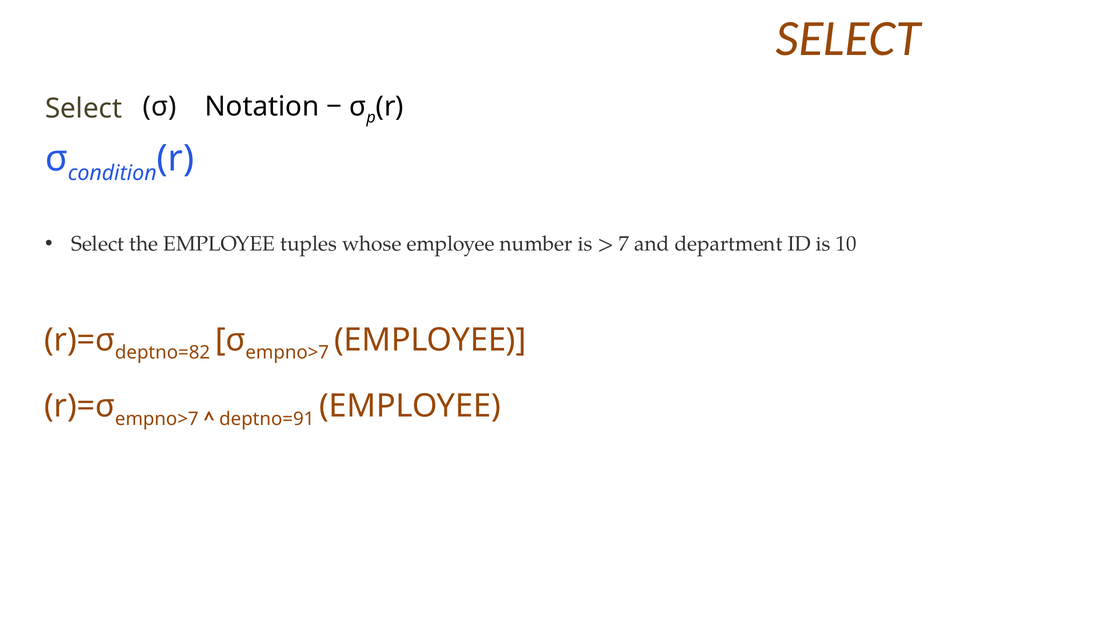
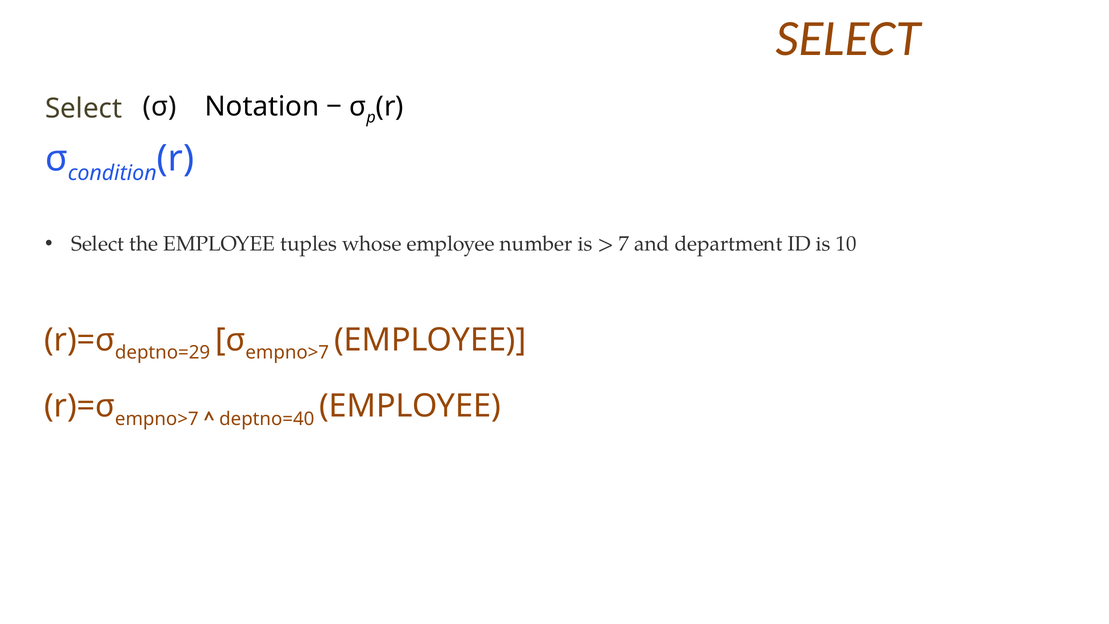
deptno=82: deptno=82 -> deptno=29
deptno=91: deptno=91 -> deptno=40
